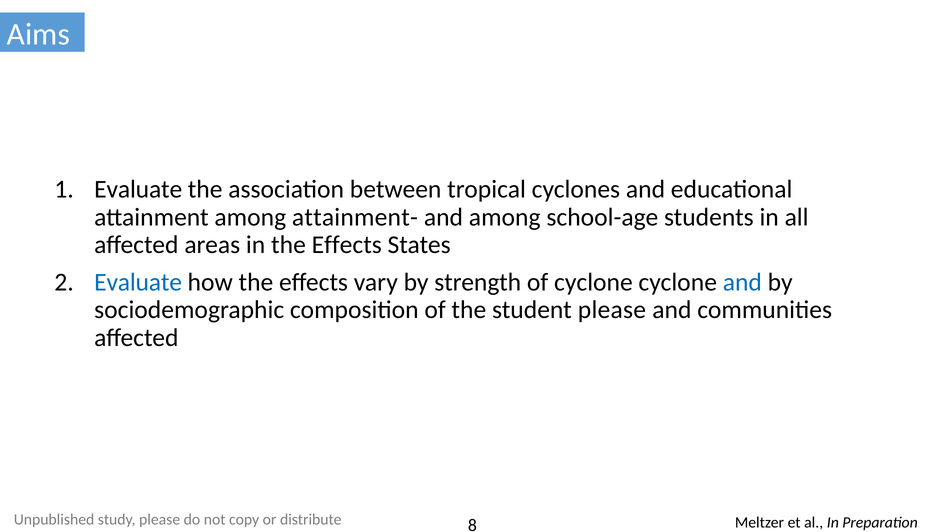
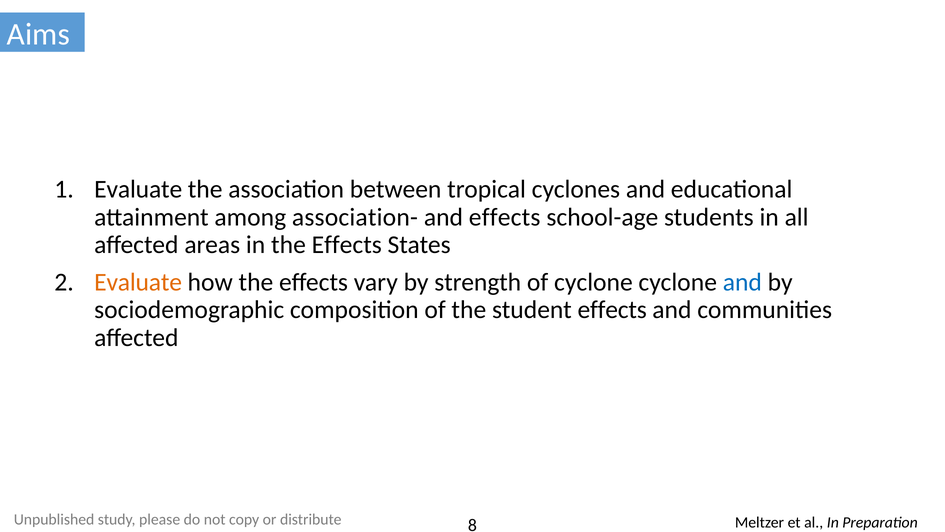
attainment-: attainment- -> association-
and among: among -> effects
Evaluate at (138, 282) colour: blue -> orange
student please: please -> effects
